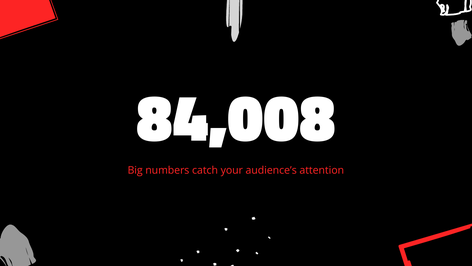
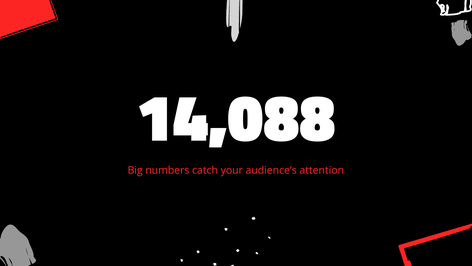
84,008: 84,008 -> 14,088
